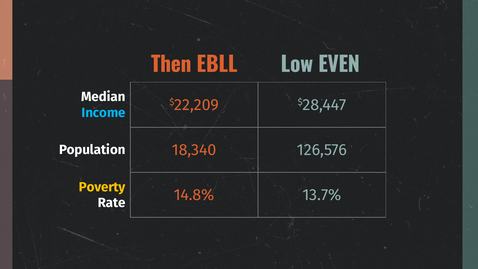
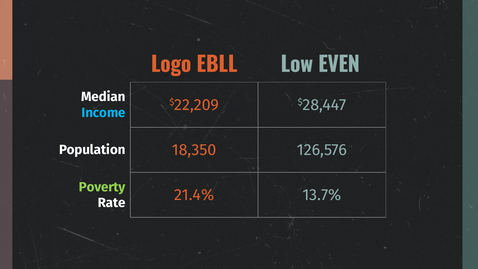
Then: Then -> Logo
18,340: 18,340 -> 18,350
Poverty colour: yellow -> light green
14.8%: 14.8% -> 21.4%
